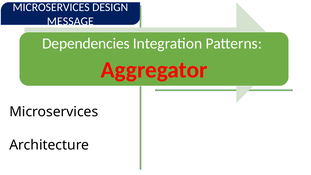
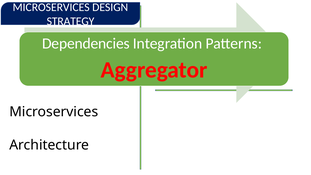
MESSAGE: MESSAGE -> STRATEGY
